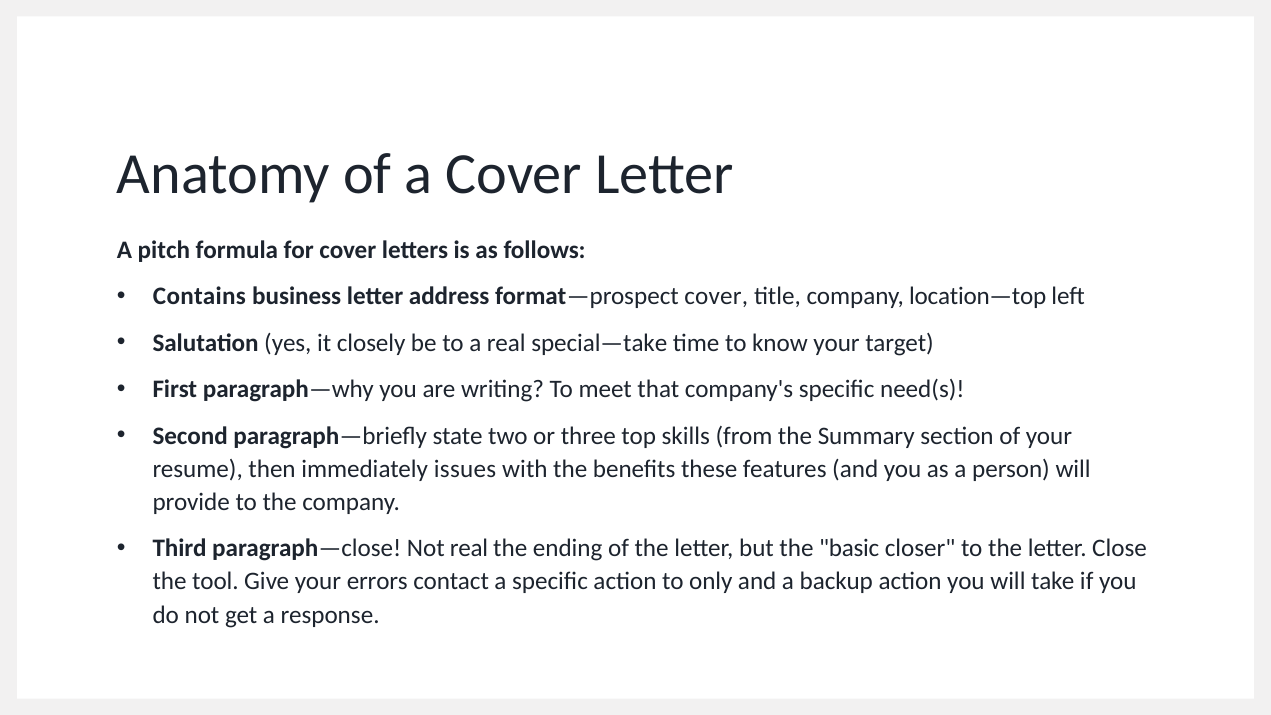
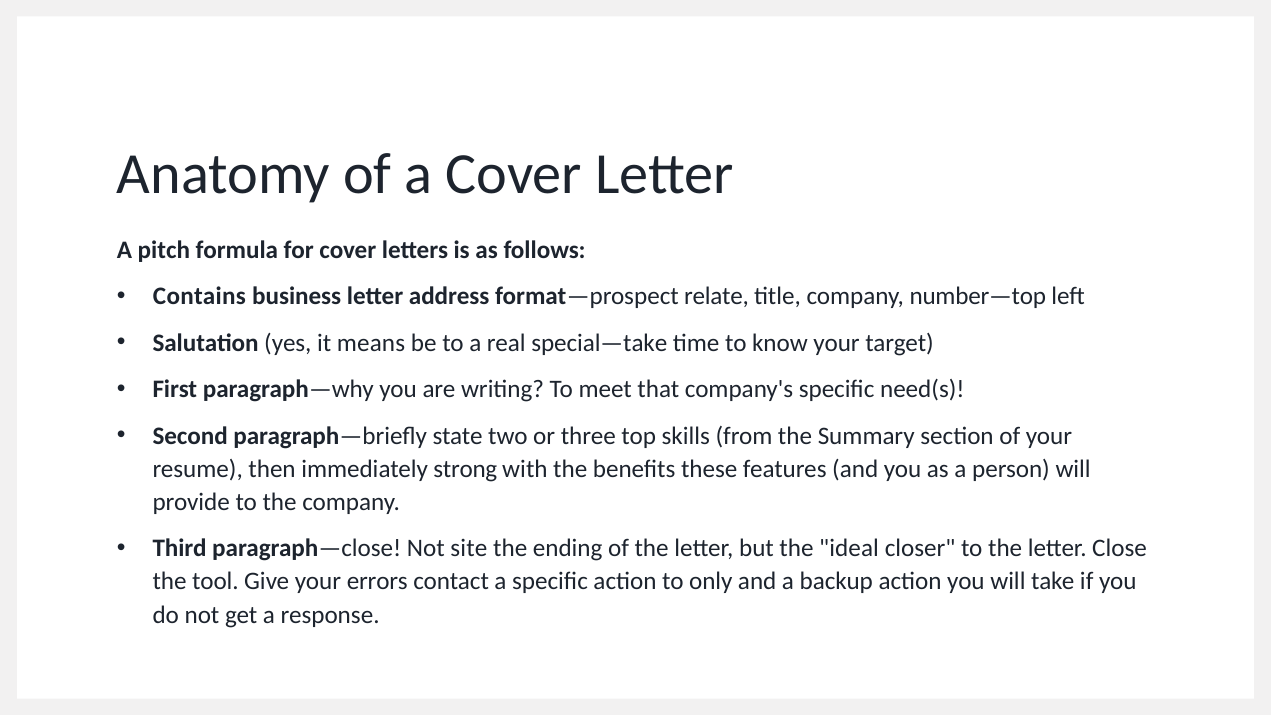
format—prospect cover: cover -> relate
location—top: location—top -> number—top
closely: closely -> means
issues: issues -> strong
Not real: real -> site
basic: basic -> ideal
